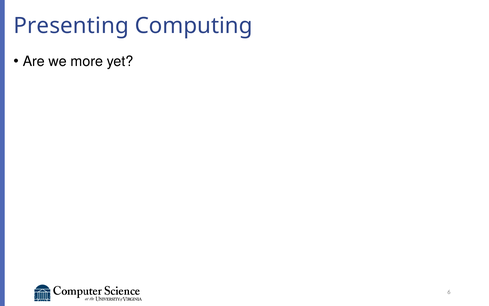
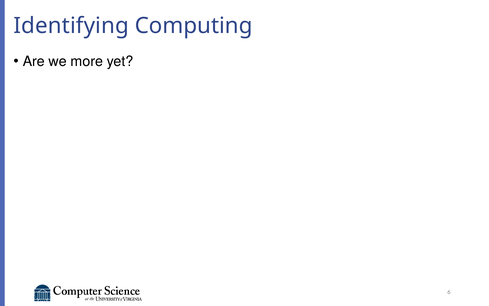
Presenting: Presenting -> Identifying
